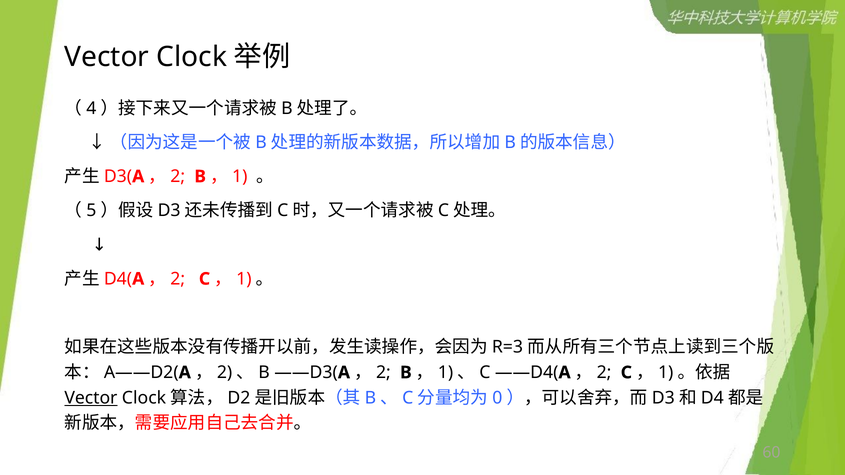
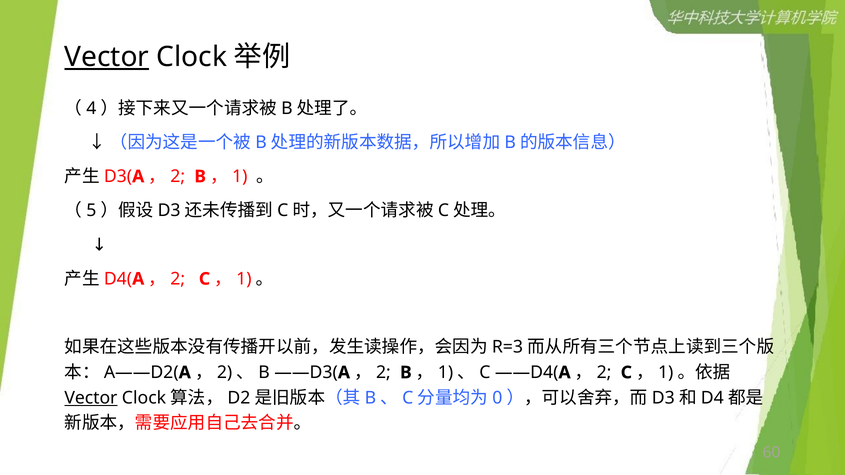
Vector at (107, 57) underline: none -> present
